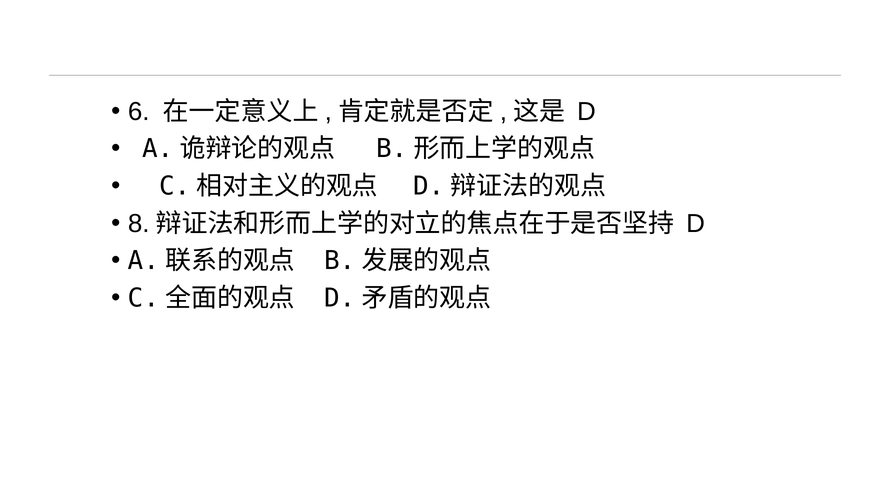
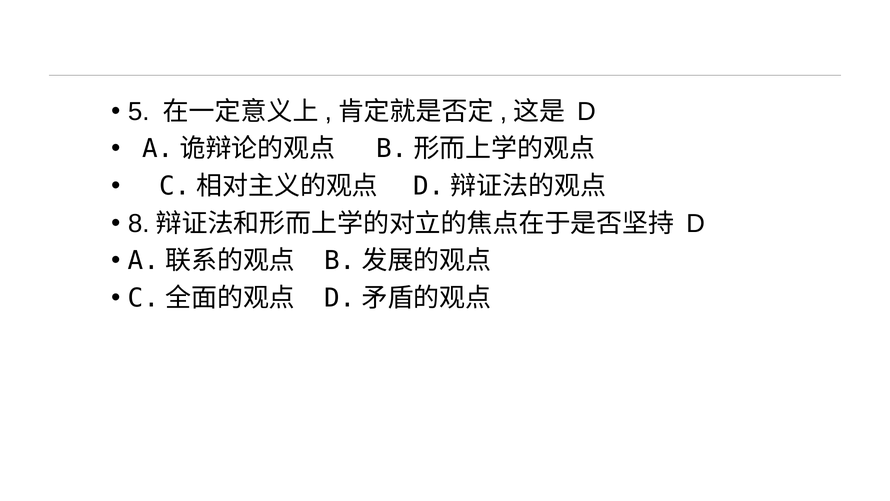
6: 6 -> 5
